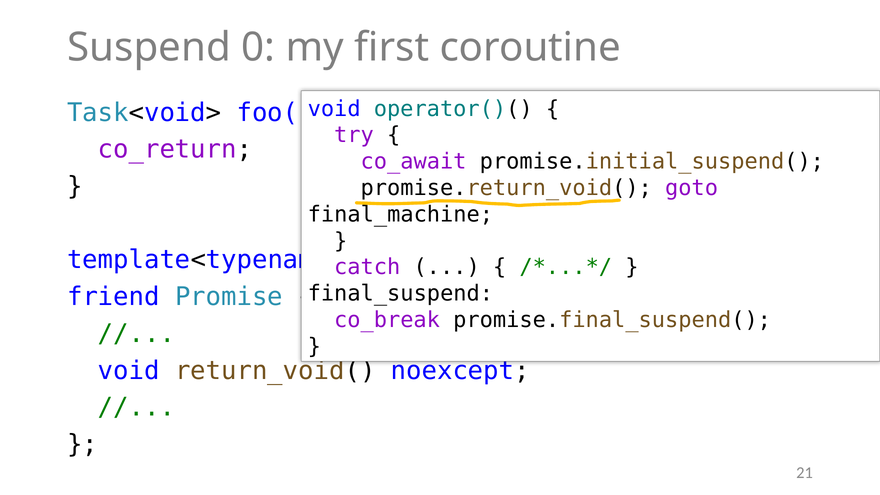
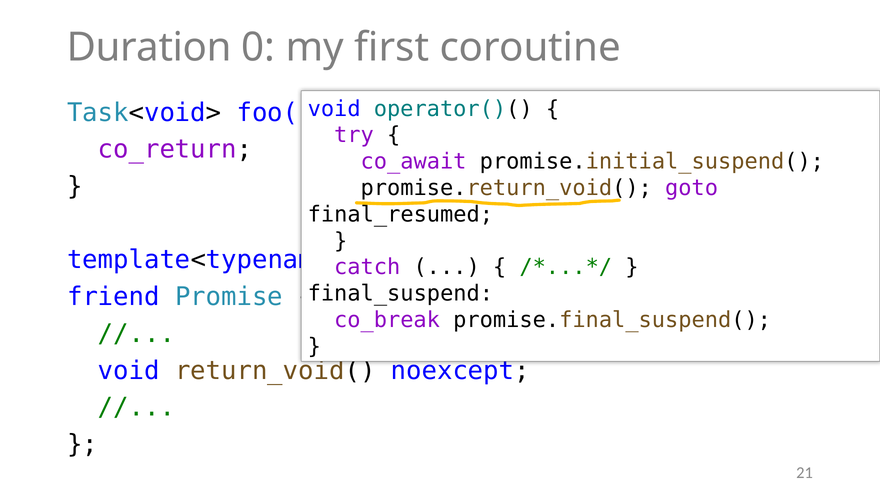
Suspend: Suspend -> Duration
final_machine: final_machine -> final_resumed
